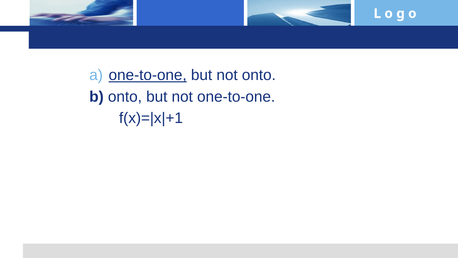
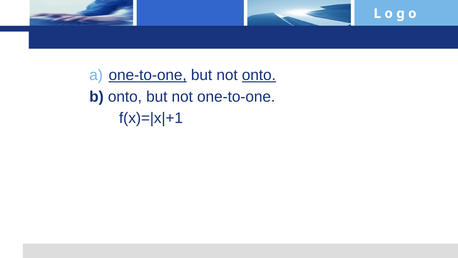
onto at (259, 75) underline: none -> present
